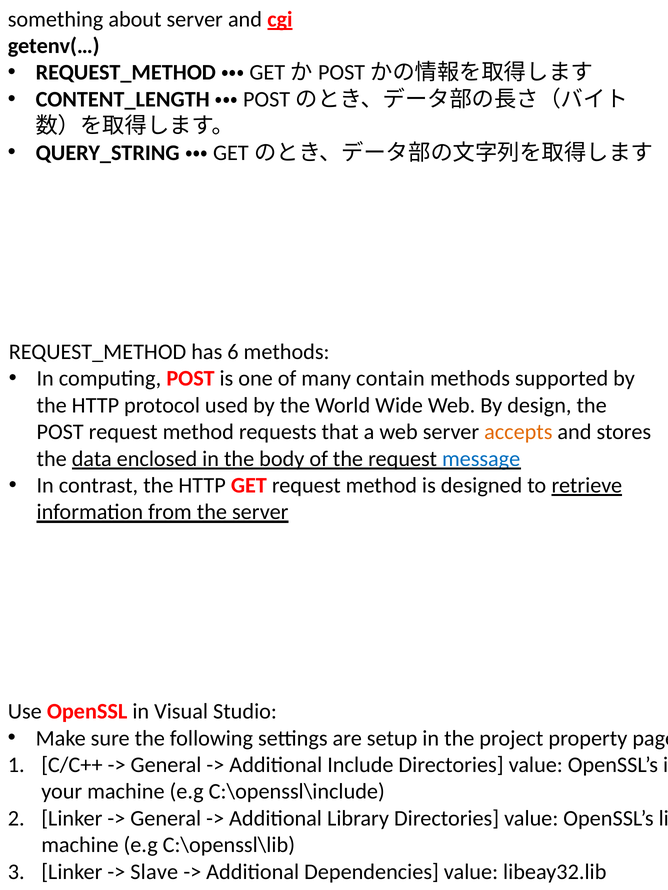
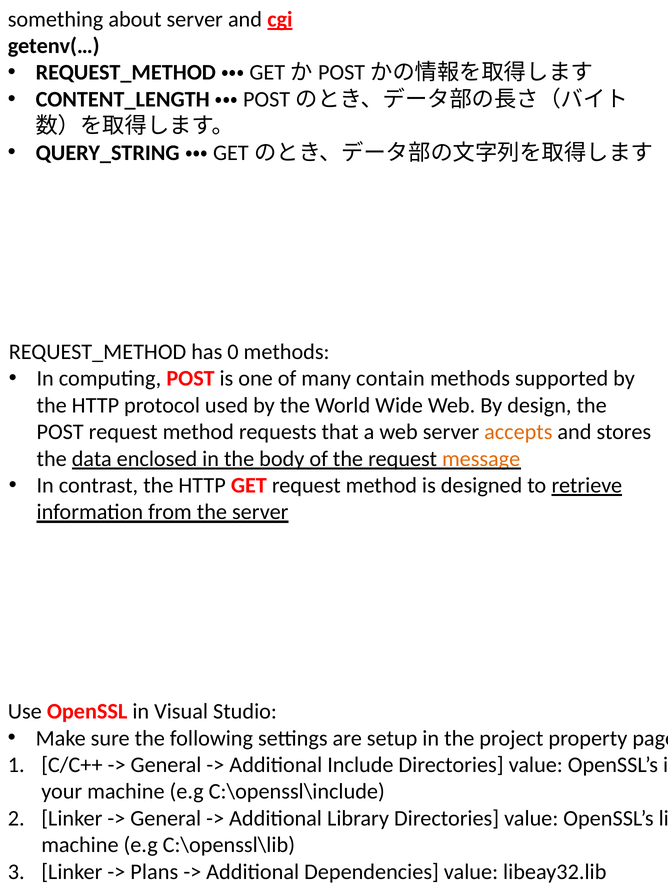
6: 6 -> 0
message colour: blue -> orange
Slave: Slave -> Plans
